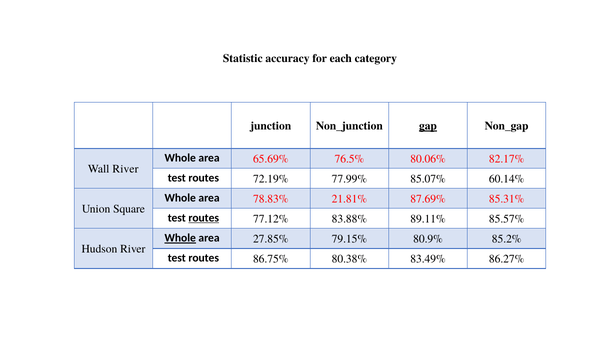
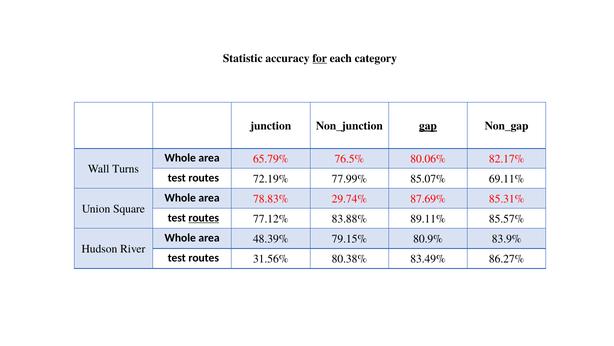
for underline: none -> present
65.69%: 65.69% -> 65.79%
Wall River: River -> Turns
60.14%: 60.14% -> 69.11%
21.81%: 21.81% -> 29.74%
Whole at (180, 238) underline: present -> none
27.85%: 27.85% -> 48.39%
85.2%: 85.2% -> 83.9%
86.75%: 86.75% -> 31.56%
